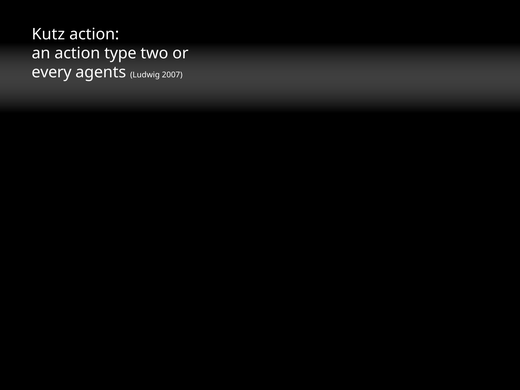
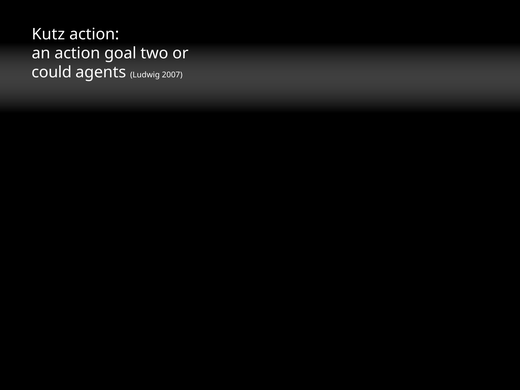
type: type -> goal
every: every -> could
